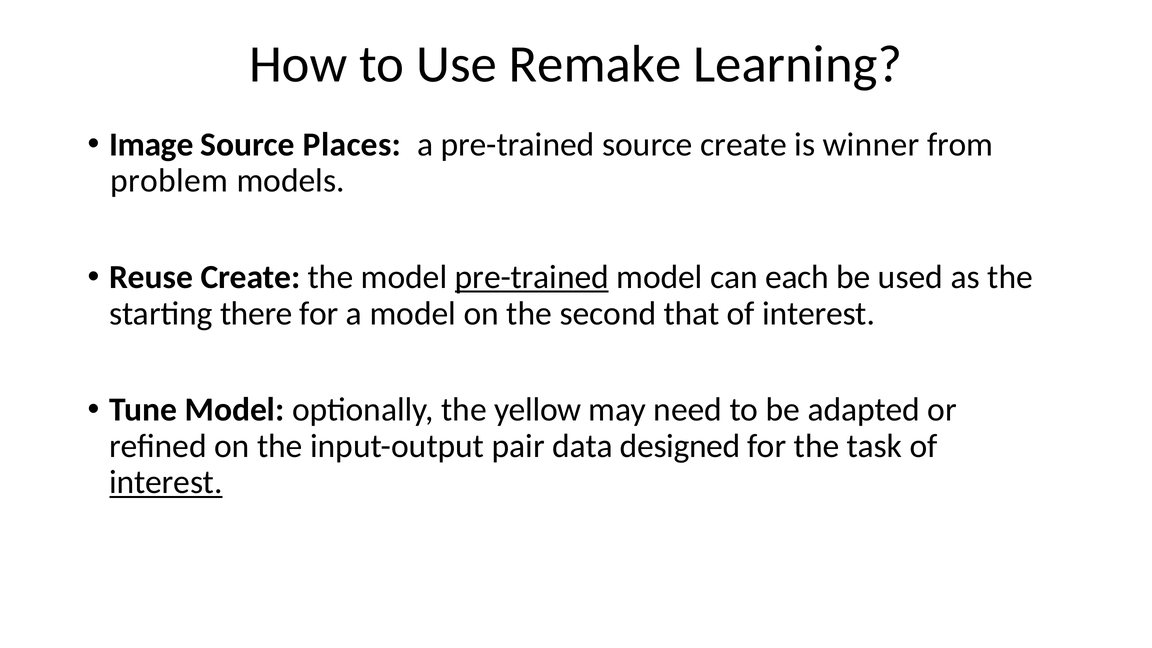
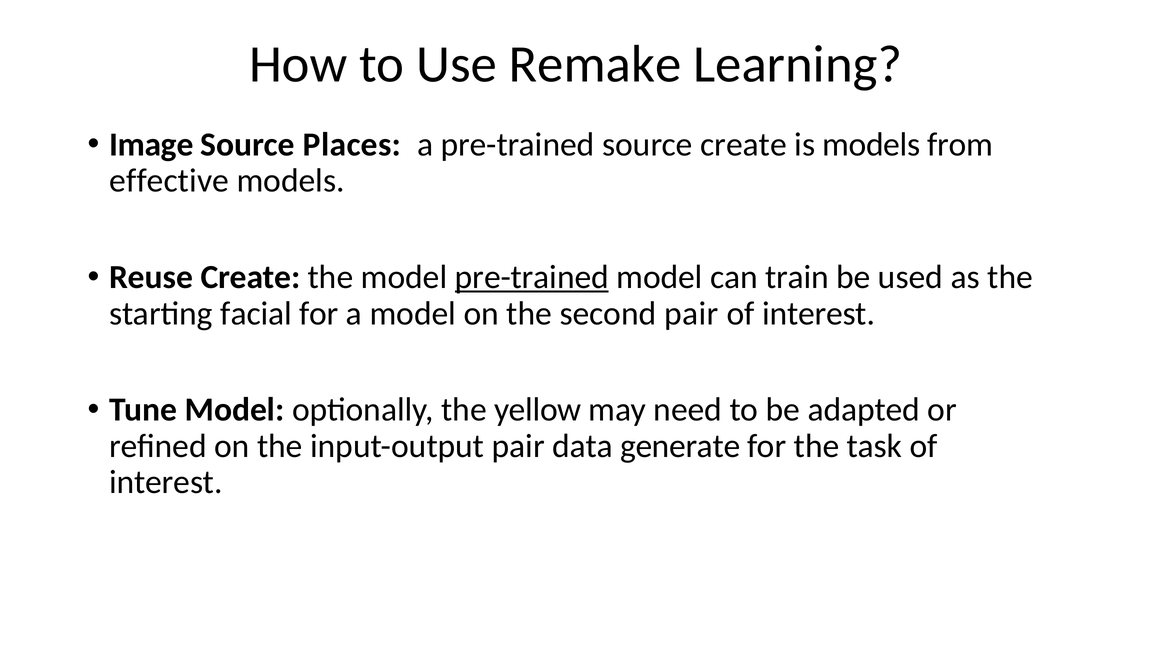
is winner: winner -> models
problem: problem -> effective
each: each -> train
there: there -> facial
second that: that -> pair
designed: designed -> generate
interest at (166, 482) underline: present -> none
